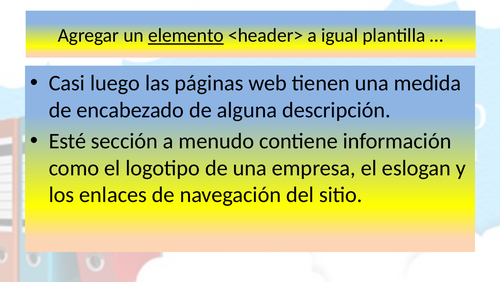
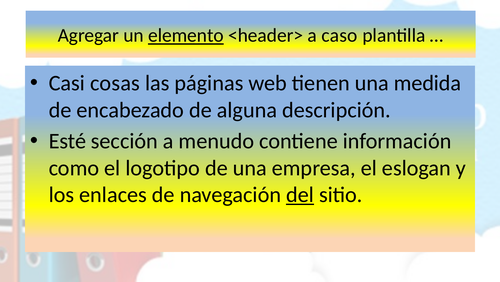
igual: igual -> caso
luego: luego -> cosas
del underline: none -> present
